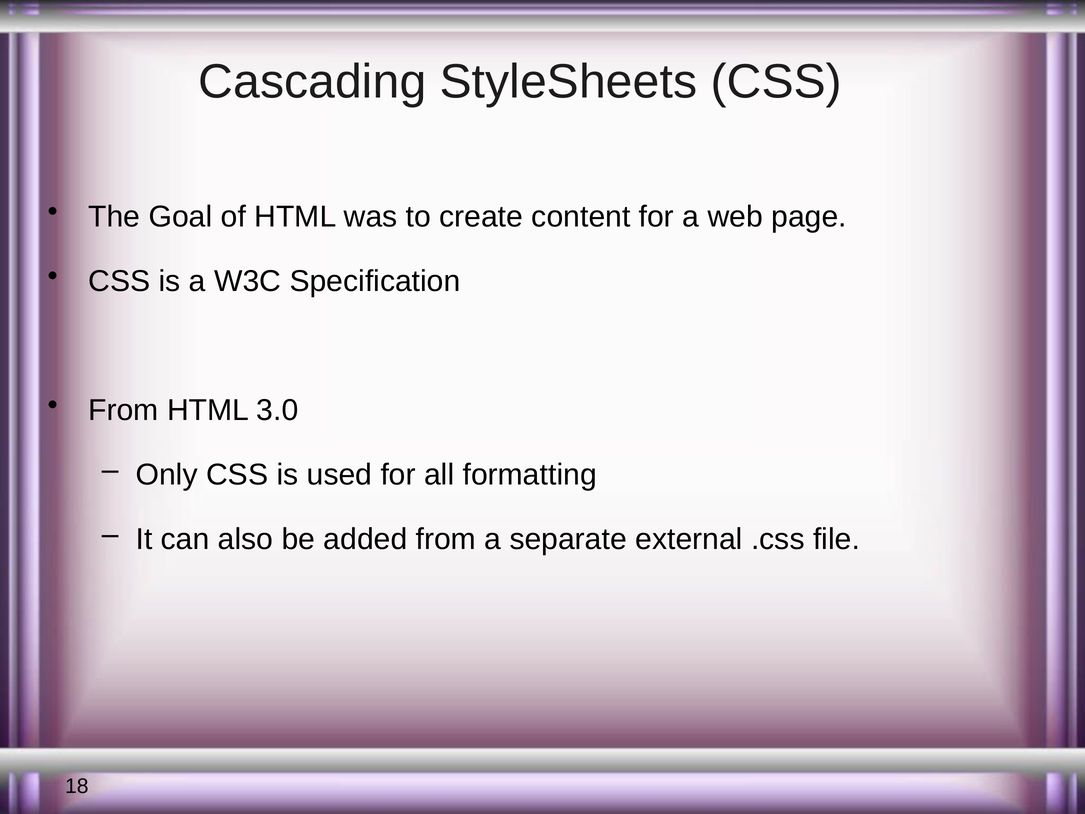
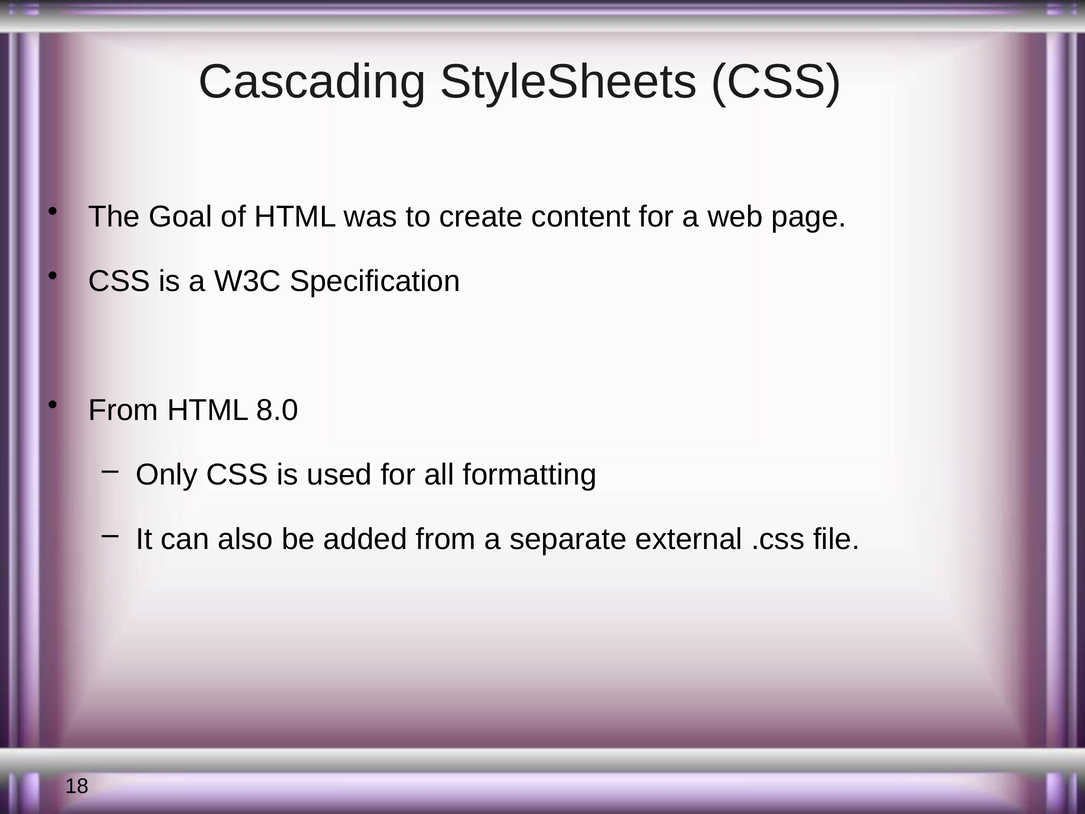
3.0: 3.0 -> 8.0
